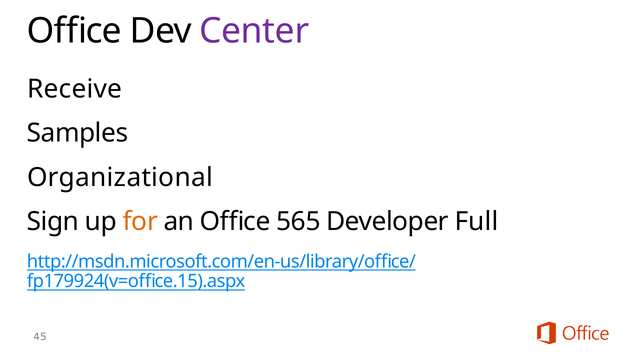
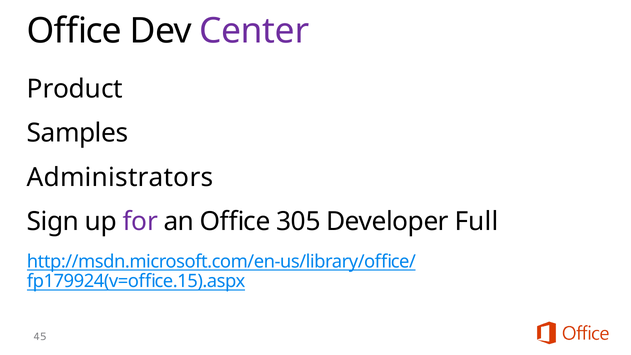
Receive: Receive -> Product
Organizational: Organizational -> Administrators
for colour: orange -> purple
565: 565 -> 305
